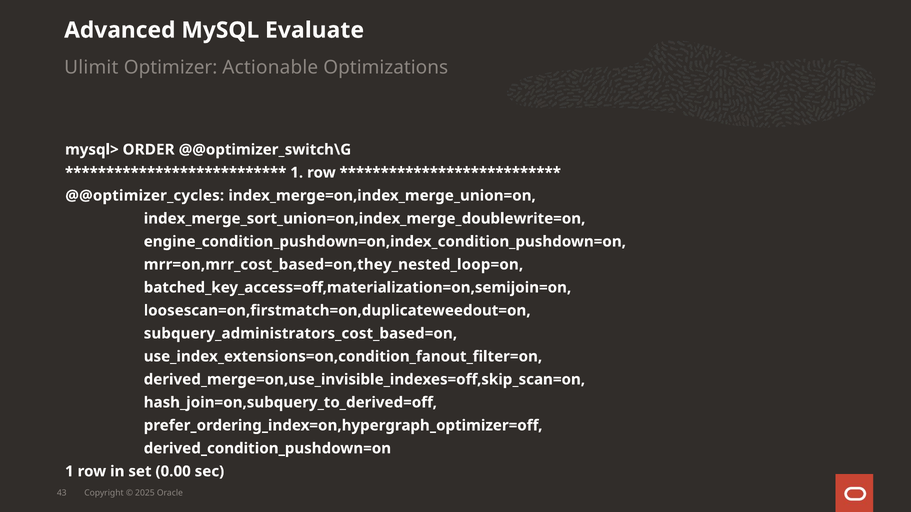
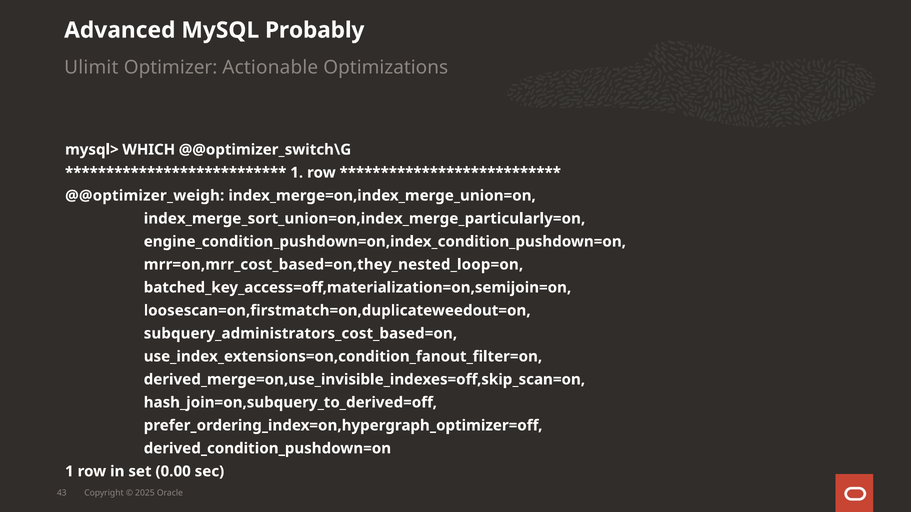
Evaluate: Evaluate -> Probably
ORDER: ORDER -> WHICH
@@optimizer_cycles: @@optimizer_cycles -> @@optimizer_weigh
index_merge_sort_union=on,index_merge_doublewrite=on: index_merge_sort_union=on,index_merge_doublewrite=on -> index_merge_sort_union=on,index_merge_particularly=on
